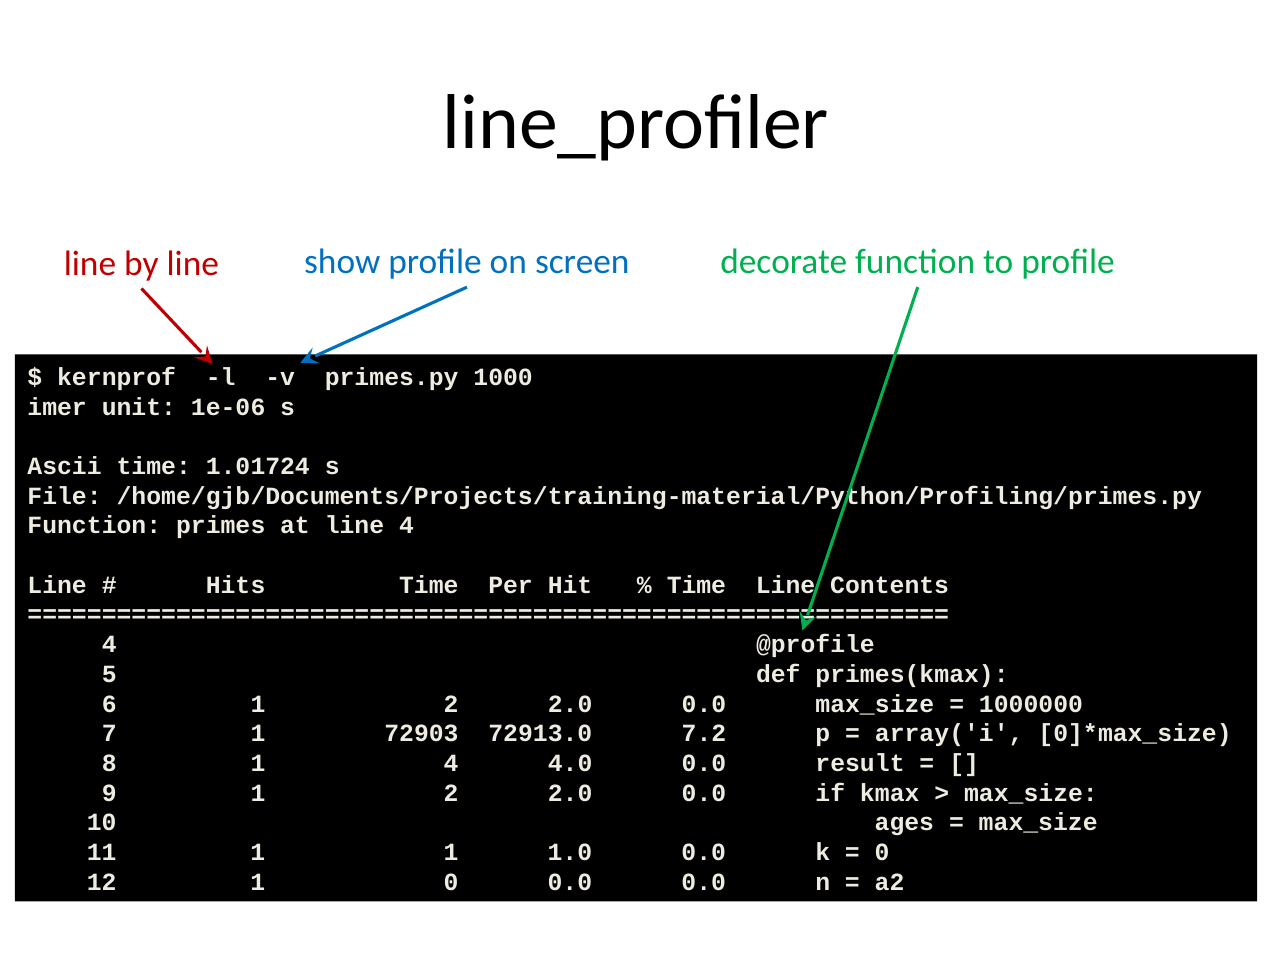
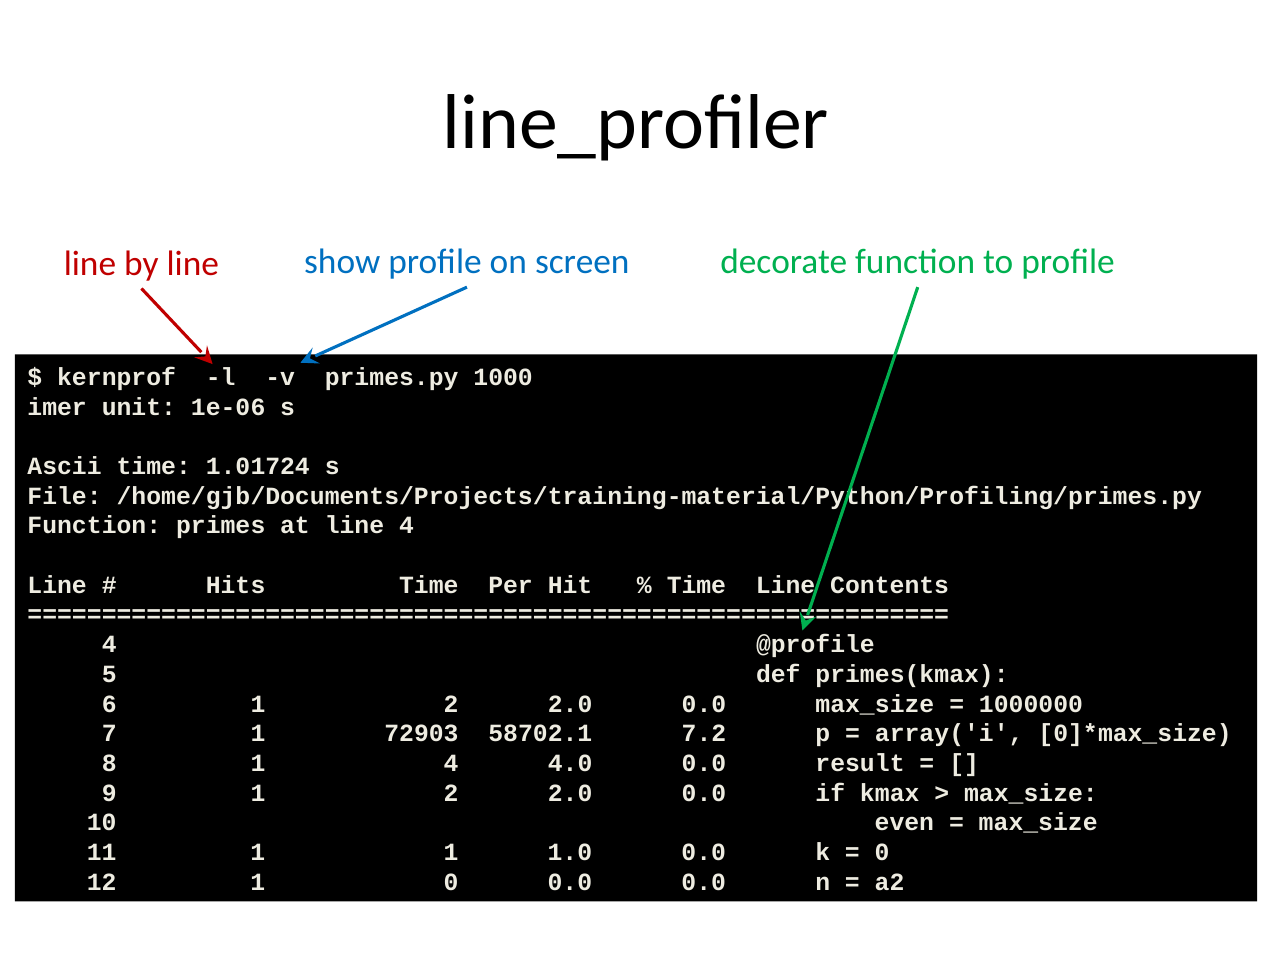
72913.0: 72913.0 -> 58702.1
ages: ages -> even
